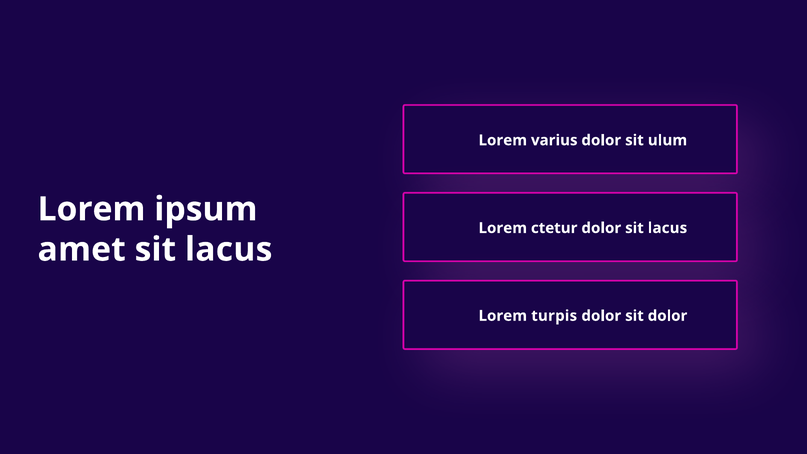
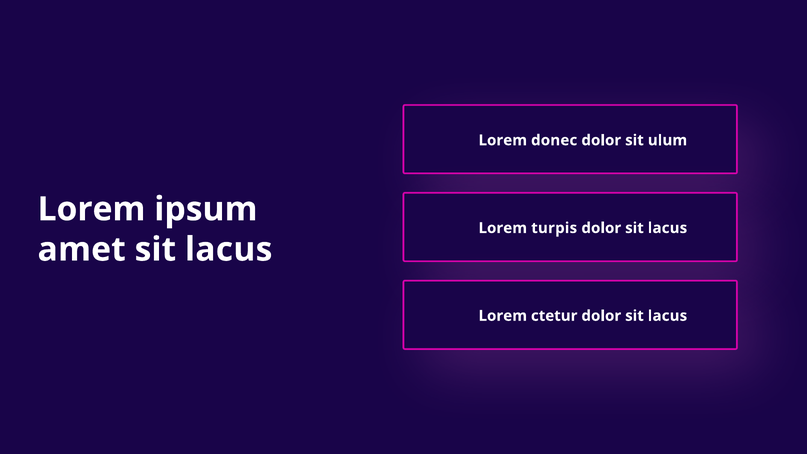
varius: varius -> donec
ctetur: ctetur -> turpis
turpis: turpis -> ctetur
dolor at (668, 316): dolor -> lacus
